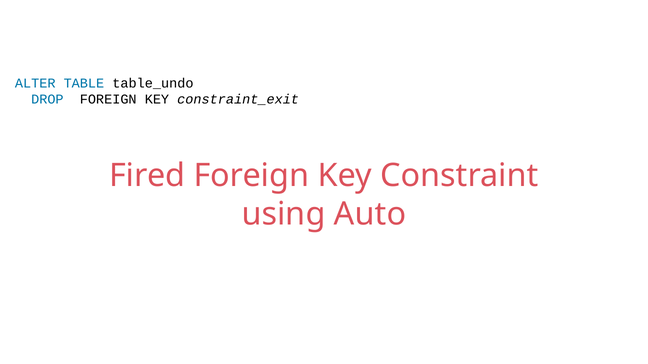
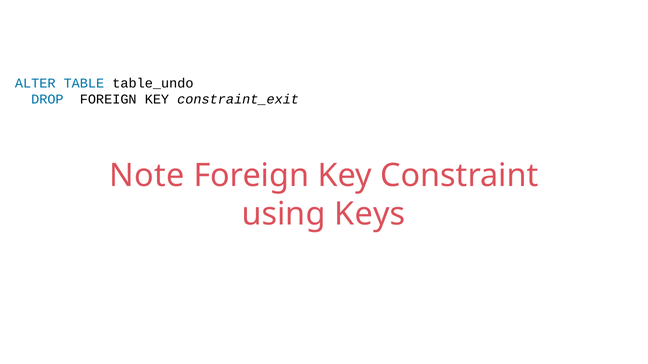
Fired: Fired -> Note
Auto: Auto -> Keys
